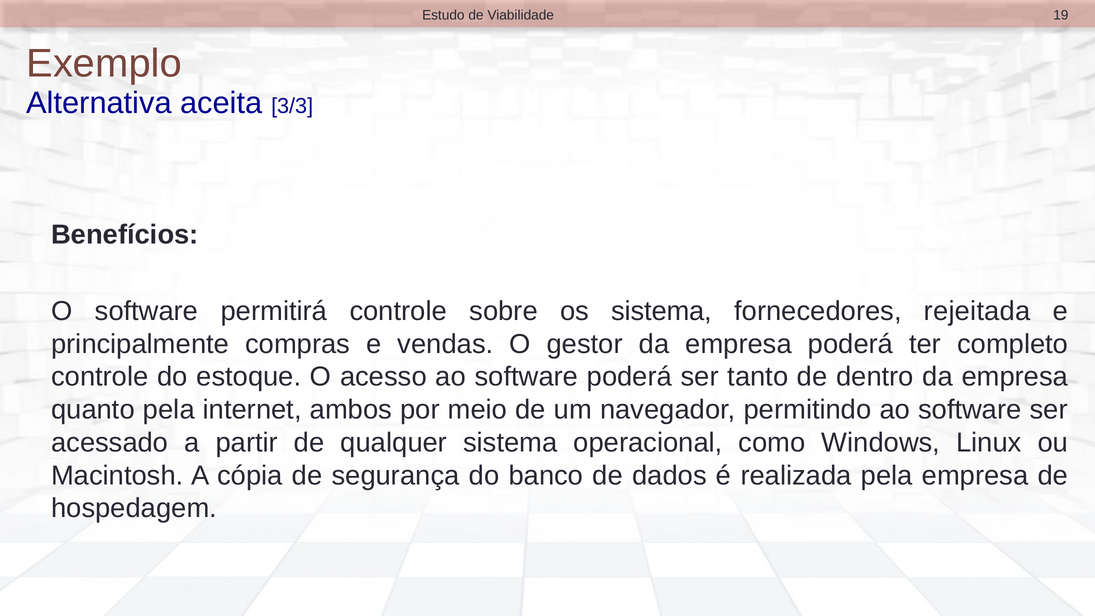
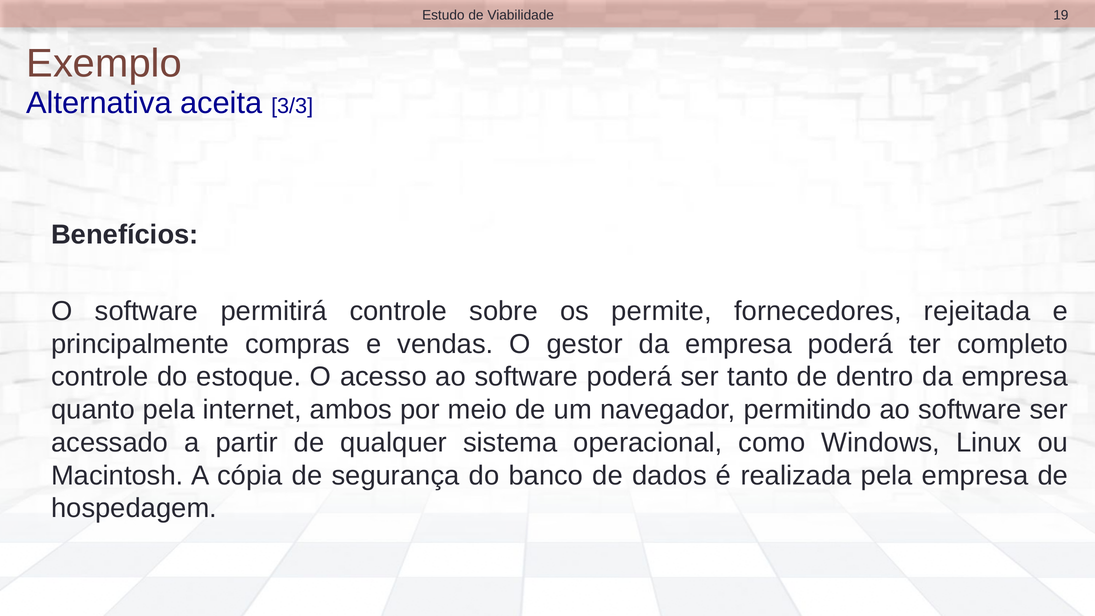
os sistema: sistema -> permite
